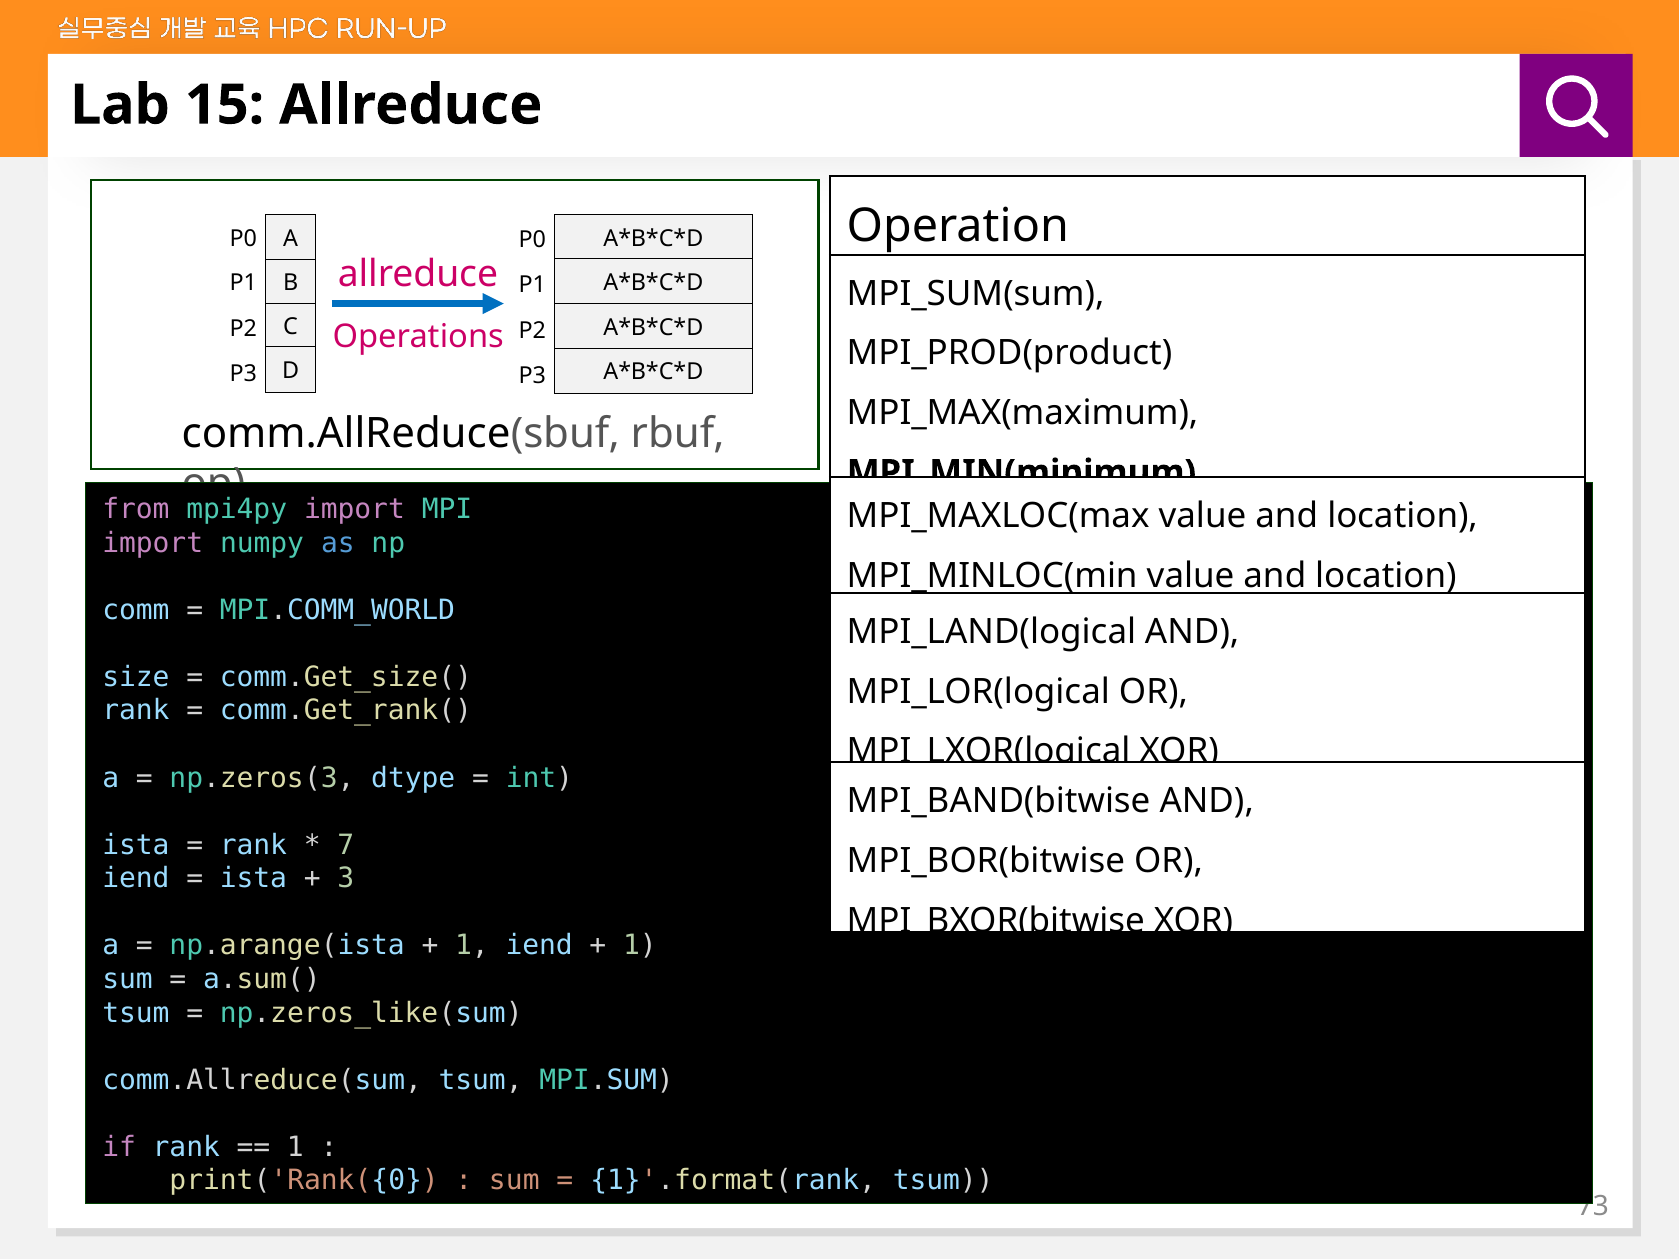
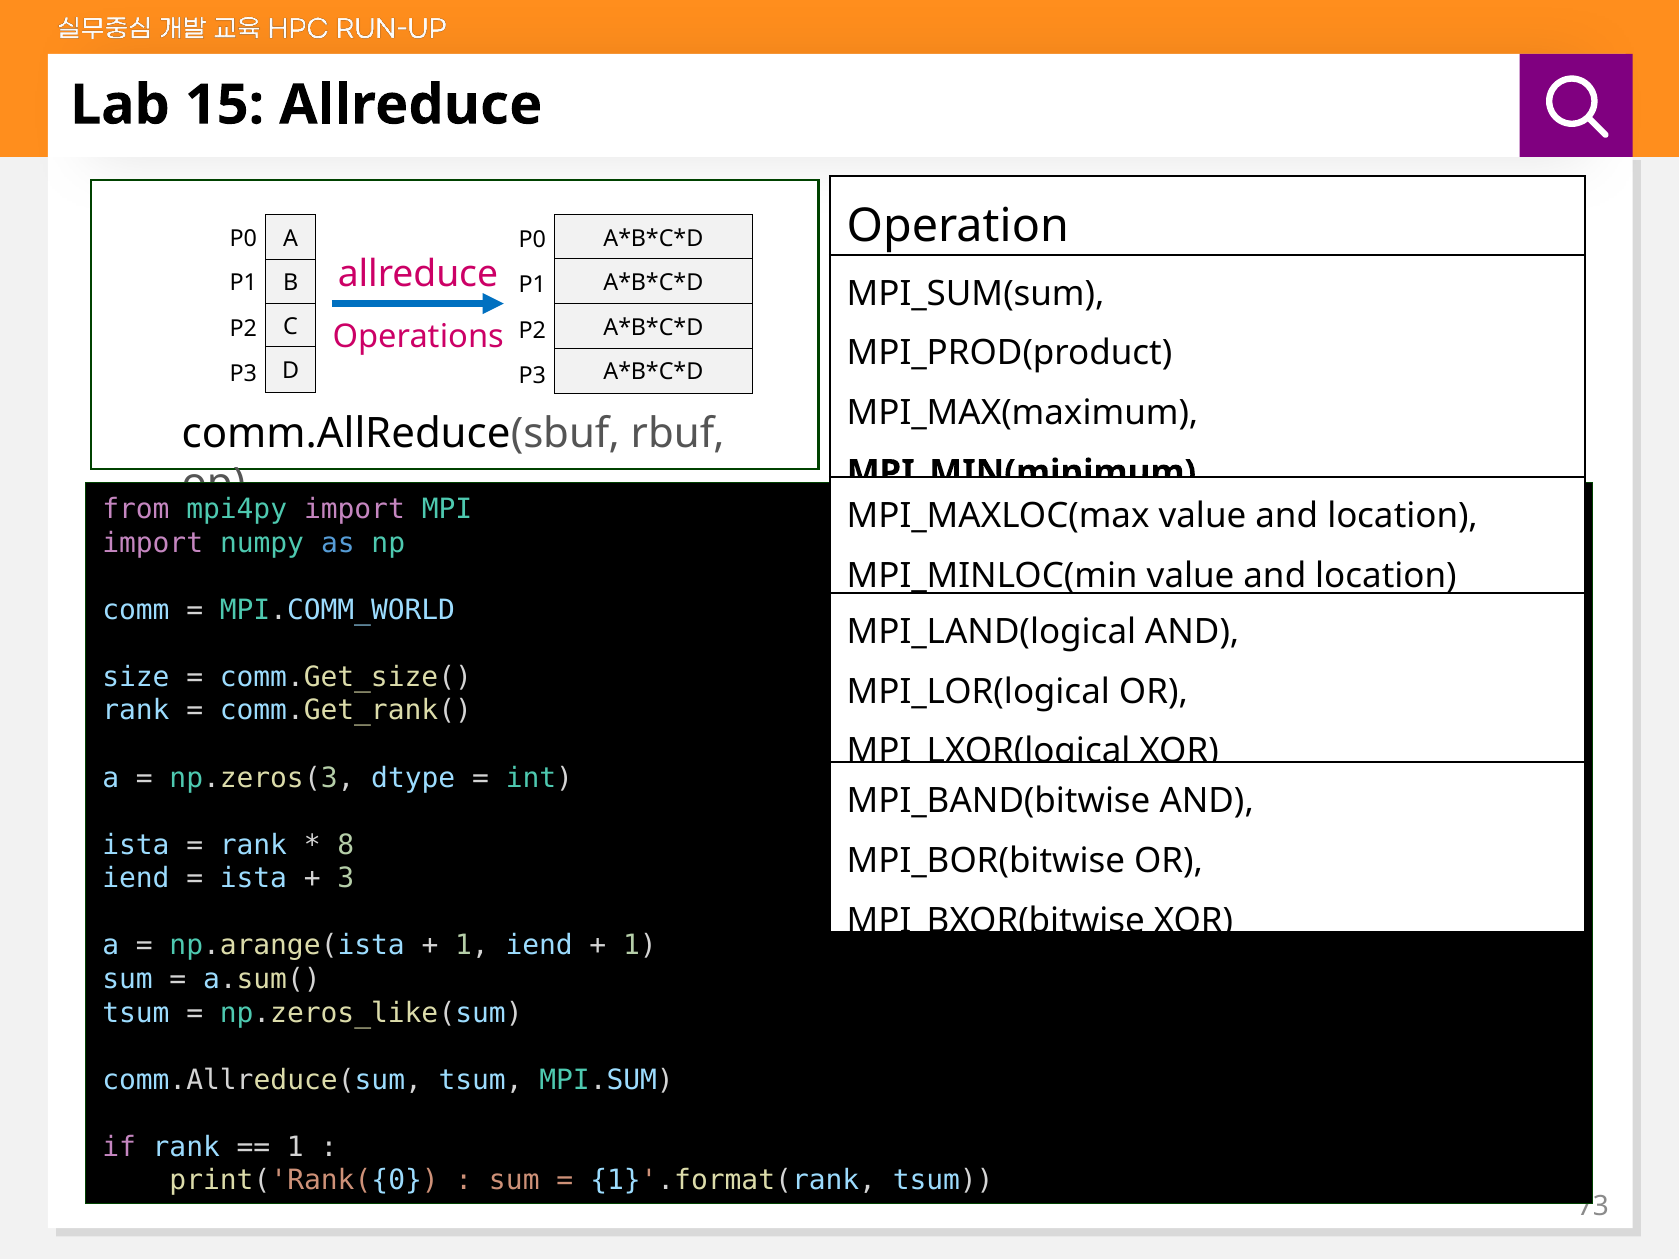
7: 7 -> 8
